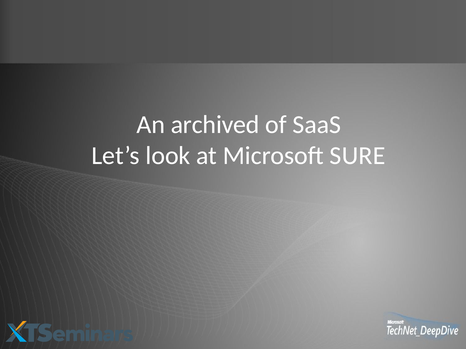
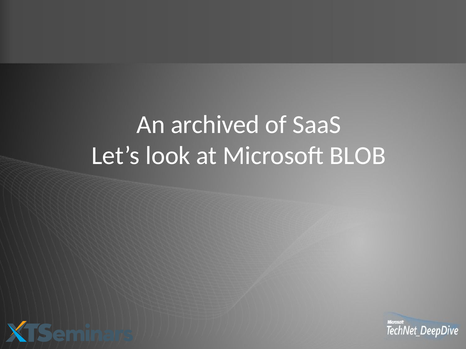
SURE: SURE -> BLOB
